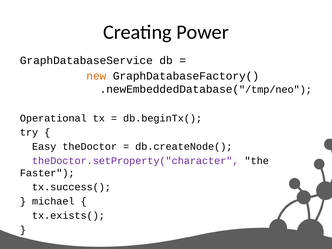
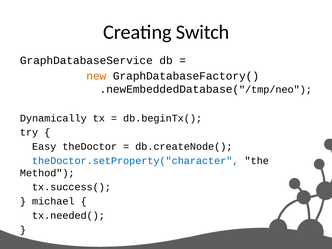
Power: Power -> Switch
Operational: Operational -> Dynamically
theDoctor.setProperty("character colour: purple -> blue
Faster: Faster -> Method
tx.exists(: tx.exists( -> tx.needed(
